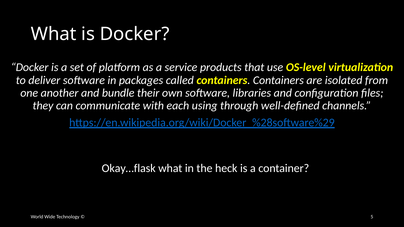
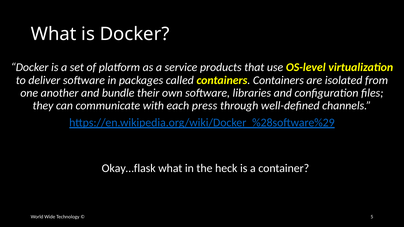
using: using -> press
